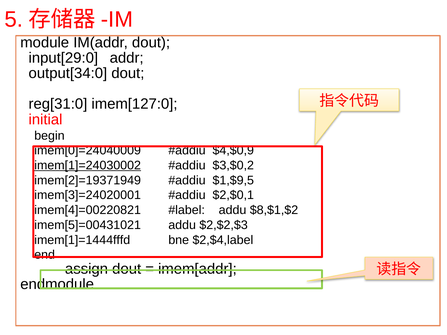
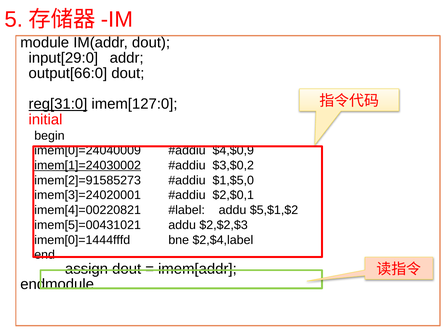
output[34:0: output[34:0 -> output[66:0
reg[31:0 underline: none -> present
imem[2]=19371949: imem[2]=19371949 -> imem[2]=91585273
$1,$9,5: $1,$9,5 -> $1,$5,0
$8,$1,$2: $8,$1,$2 -> $5,$1,$2
imem[1]=1444fffd: imem[1]=1444fffd -> imem[0]=1444fffd
